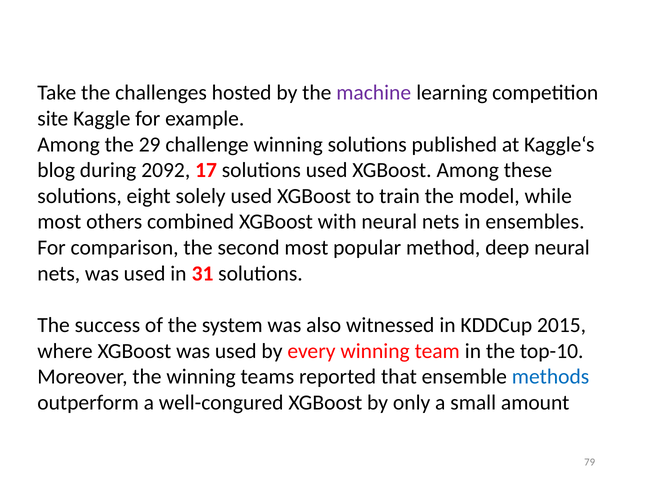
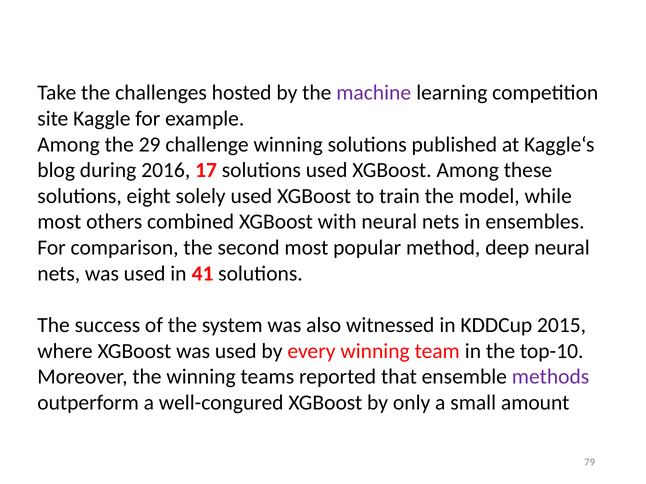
2092: 2092 -> 2016
31: 31 -> 41
methods colour: blue -> purple
